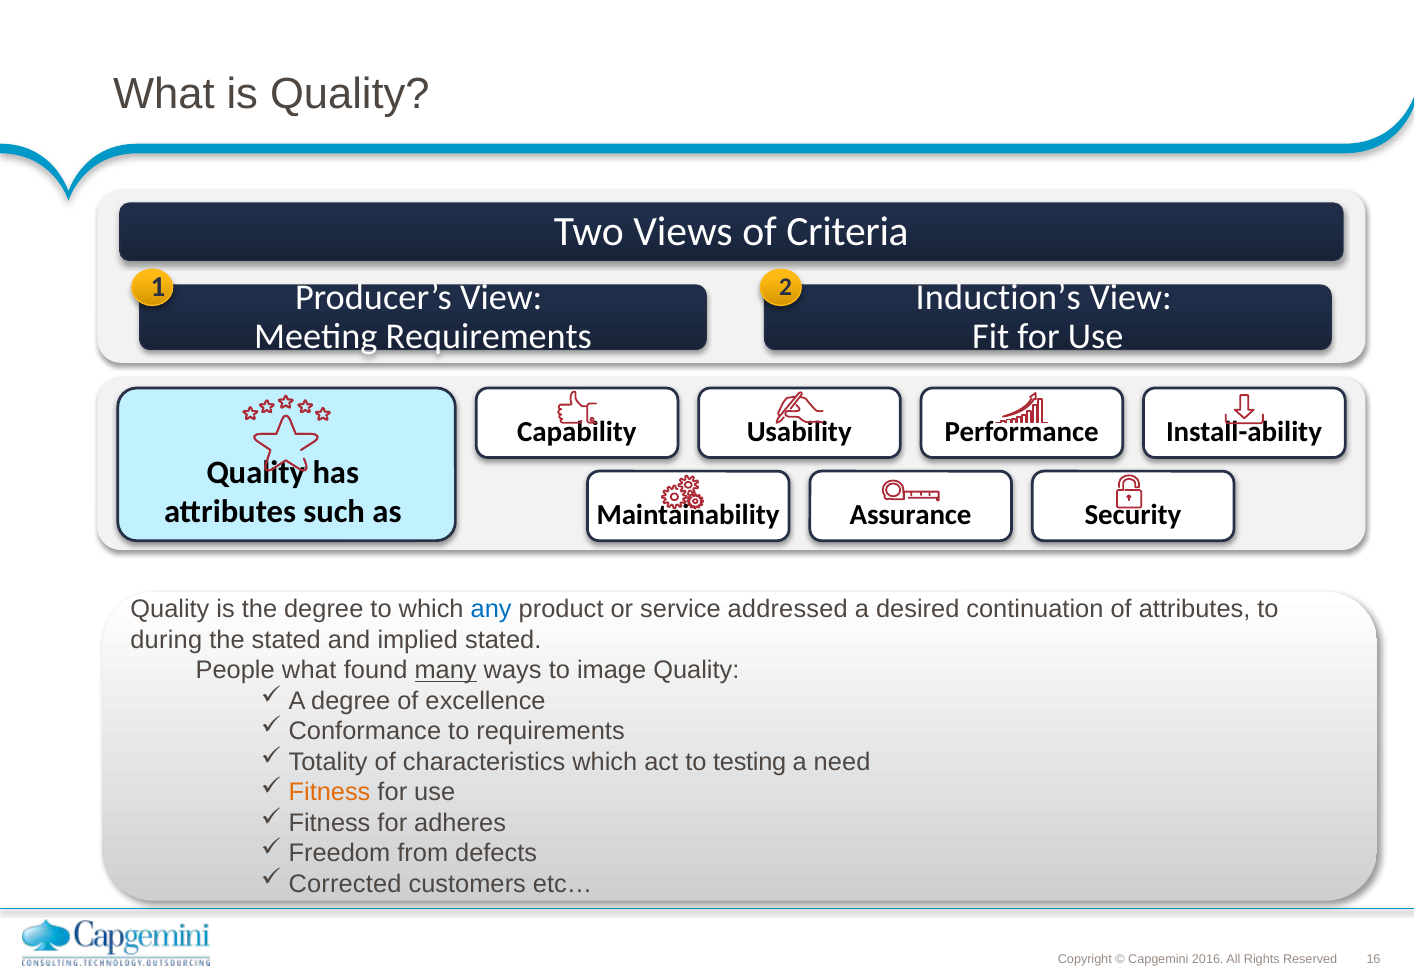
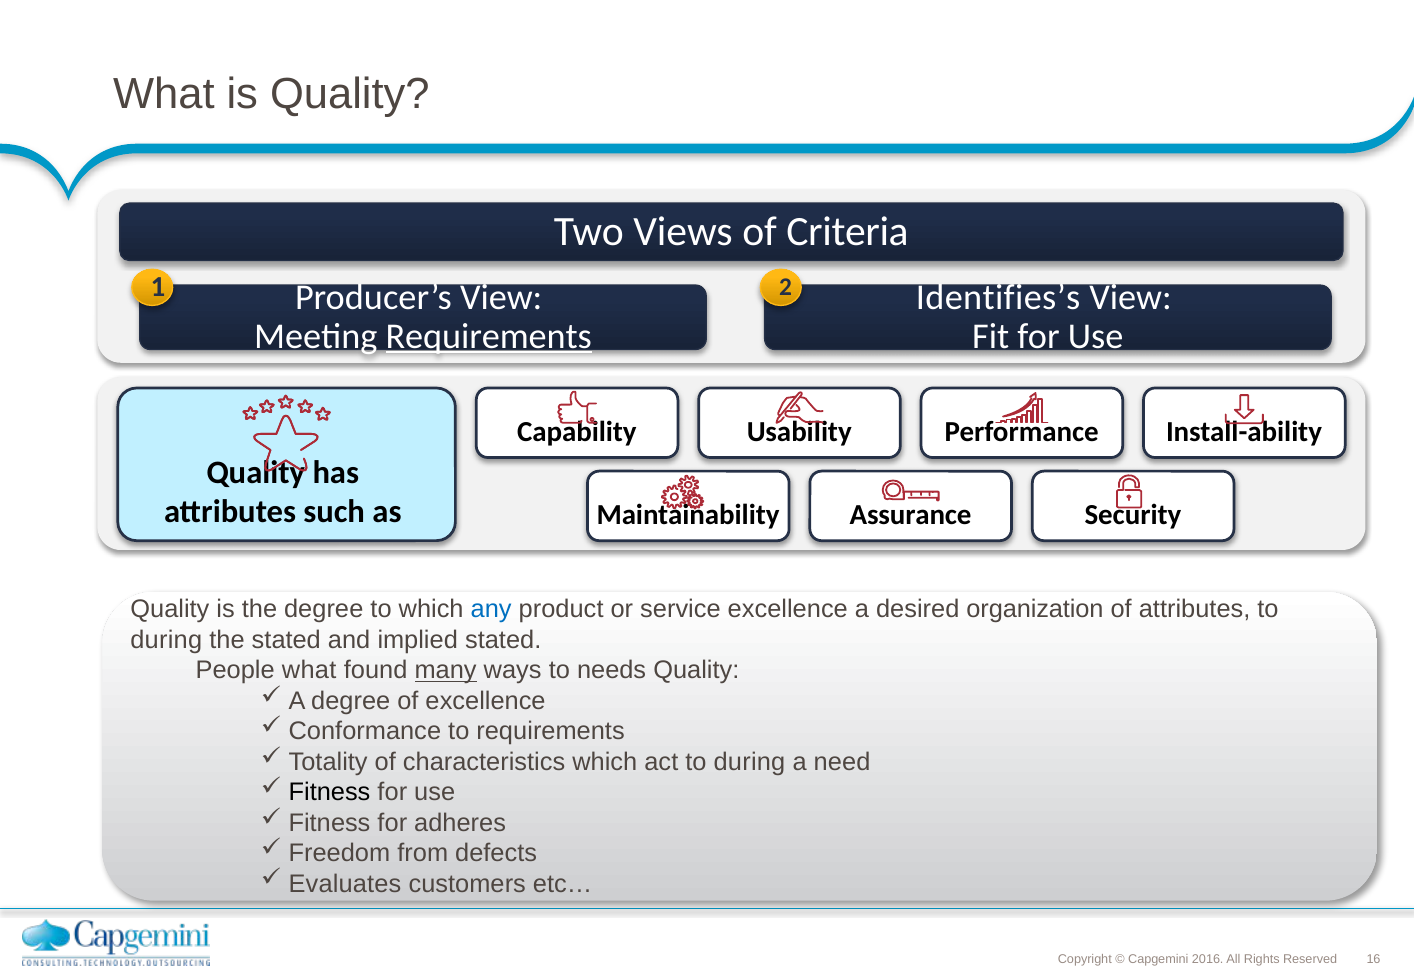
Induction’s: Induction’s -> Identifies’s
Requirements at (489, 337) underline: none -> present
service addressed: addressed -> excellence
continuation: continuation -> organization
image: image -> needs
act to testing: testing -> during
Fitness at (330, 792) colour: orange -> black
Corrected: Corrected -> Evaluates
